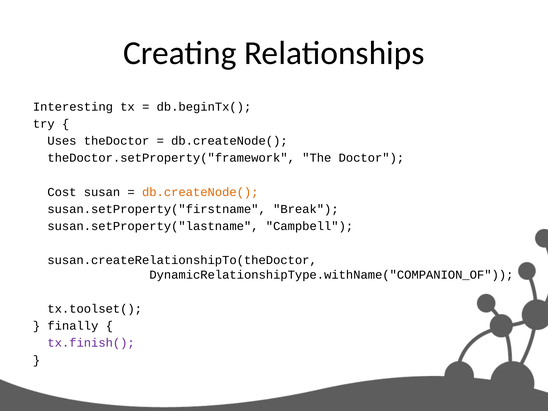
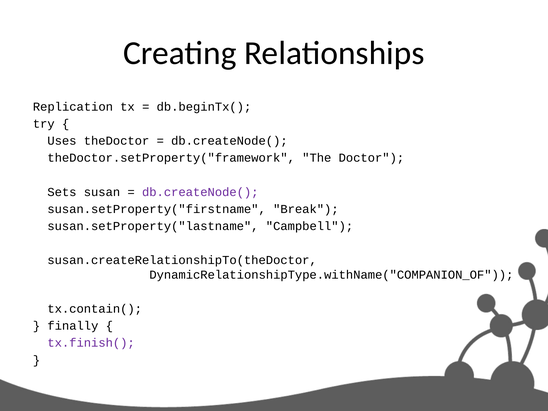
Interesting: Interesting -> Replication
Cost: Cost -> Sets
db.createNode( at (200, 192) colour: orange -> purple
tx.toolset(: tx.toolset( -> tx.contain(
